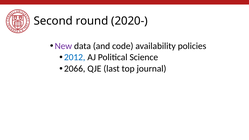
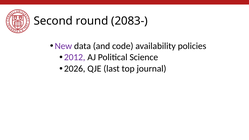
2020-: 2020- -> 2083-
2012 colour: blue -> purple
2066: 2066 -> 2026
